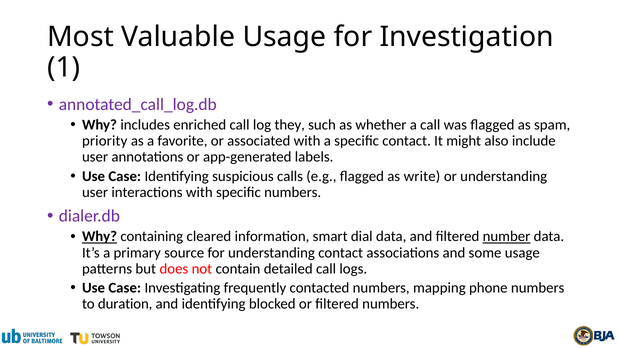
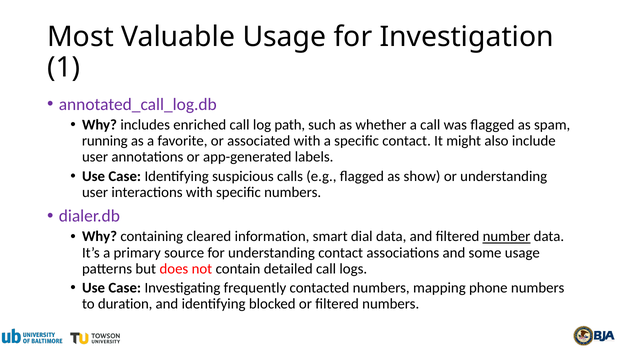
they: they -> path
priority: priority -> running
write: write -> show
Why at (100, 237) underline: present -> none
